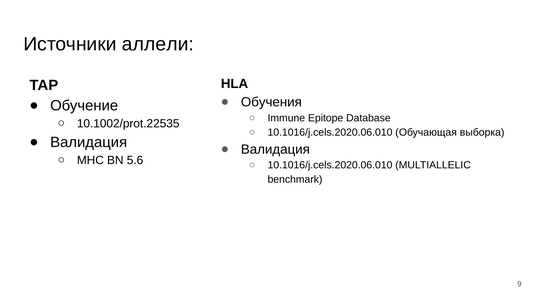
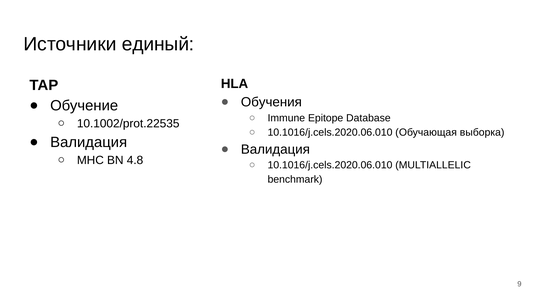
аллели: аллели -> единый
5.6: 5.6 -> 4.8
